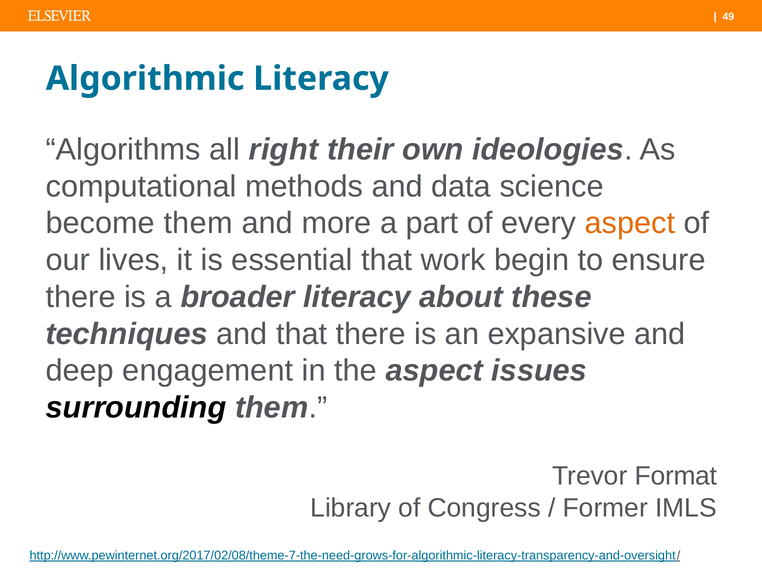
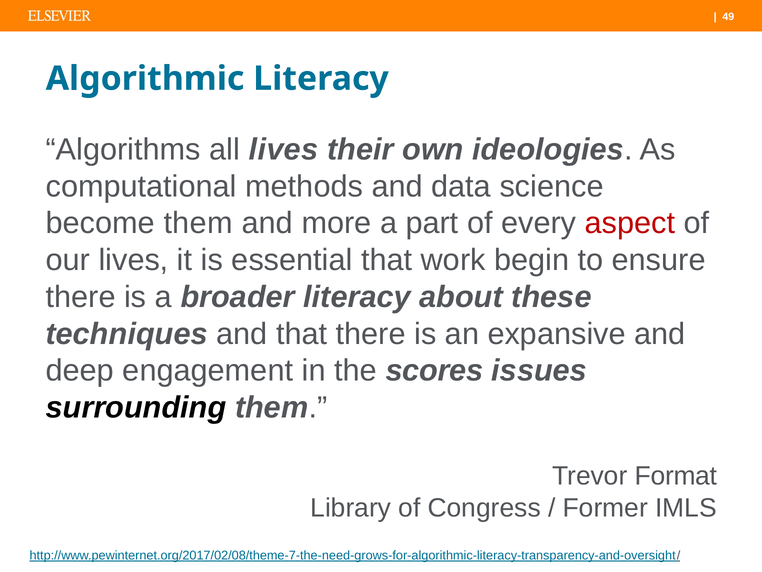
all right: right -> lives
aspect at (630, 223) colour: orange -> red
the aspect: aspect -> scores
